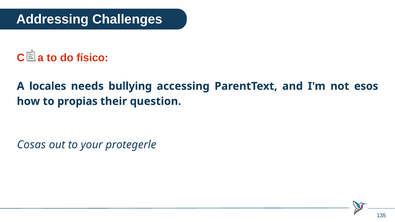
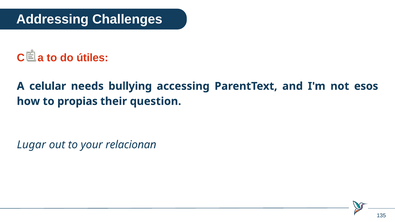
físico: físico -> útiles
locales: locales -> celular
Cosas: Cosas -> Lugar
protegerle: protegerle -> relacionan
